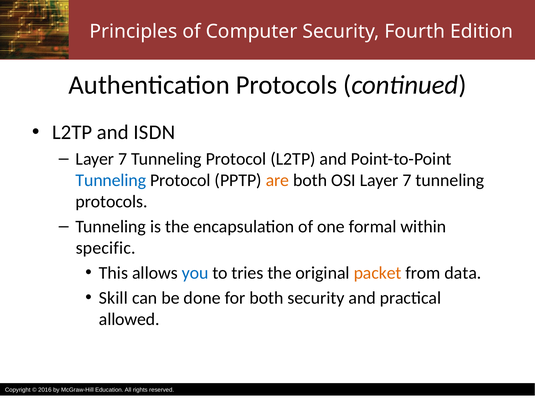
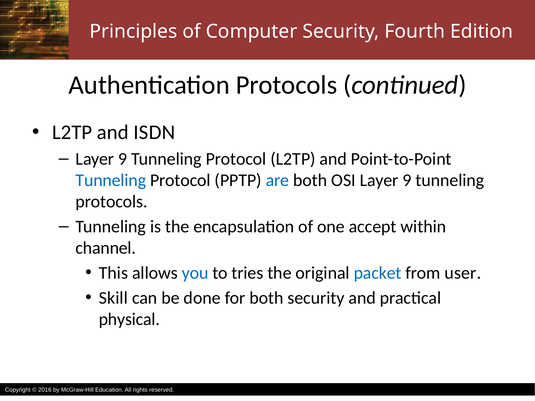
7 at (123, 159): 7 -> 9
are colour: orange -> blue
OSI Layer 7: 7 -> 9
formal: formal -> accept
specific: specific -> channel
packet colour: orange -> blue
data: data -> user
allowed: allowed -> physical
